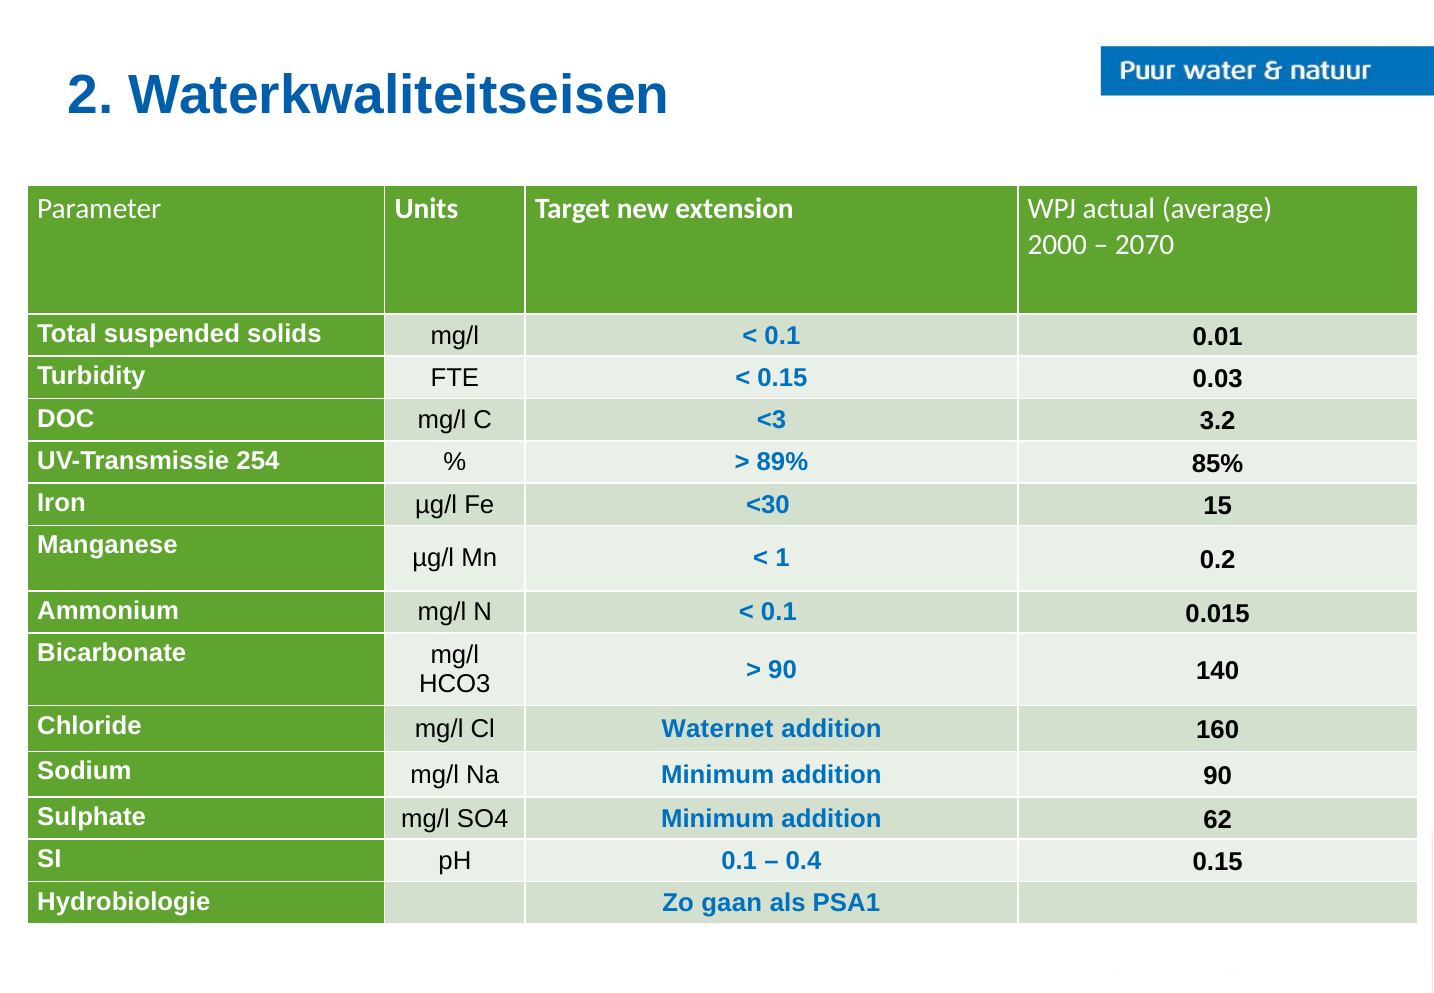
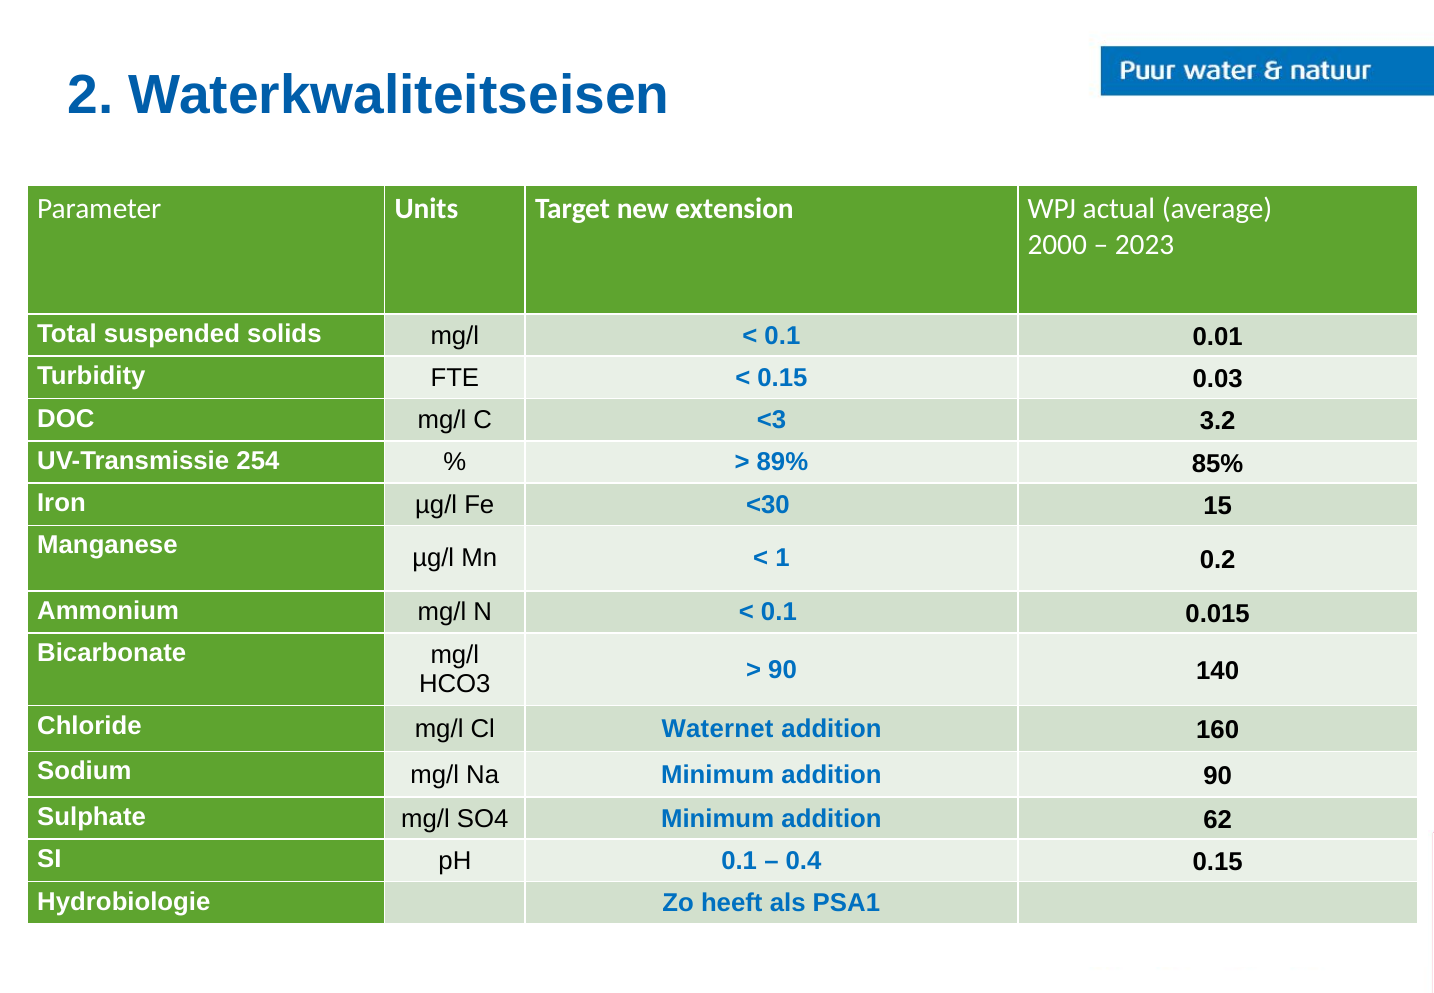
2070: 2070 -> 2023
gaan: gaan -> heeft
